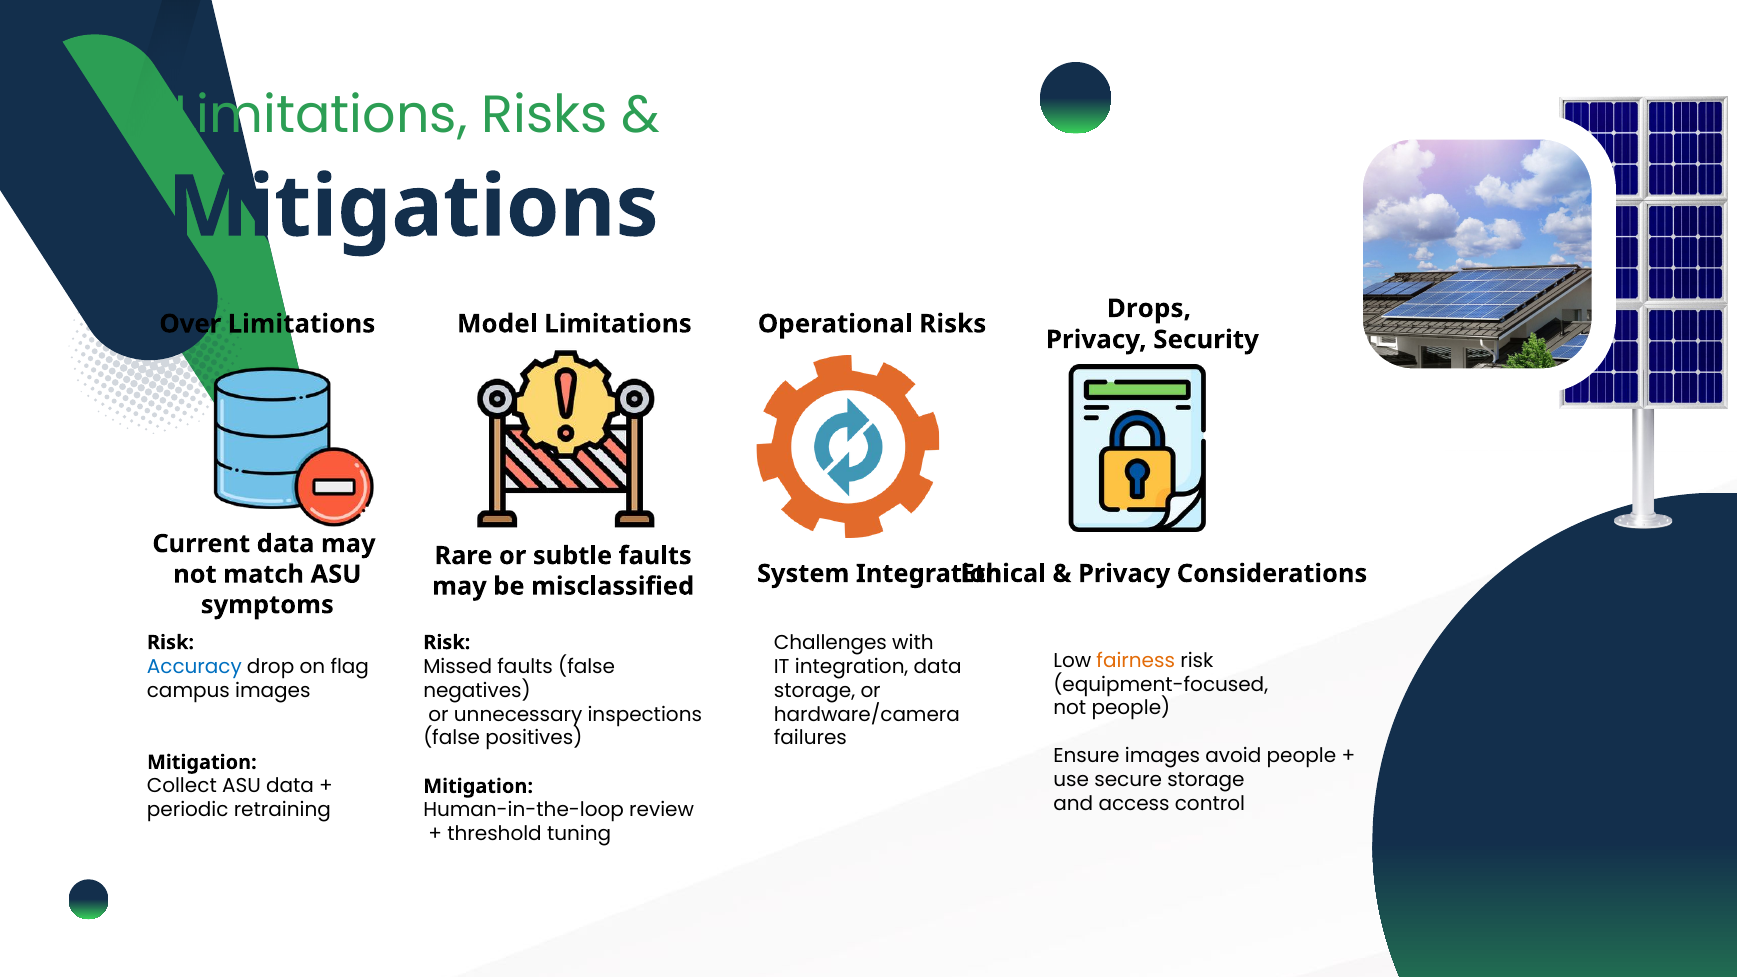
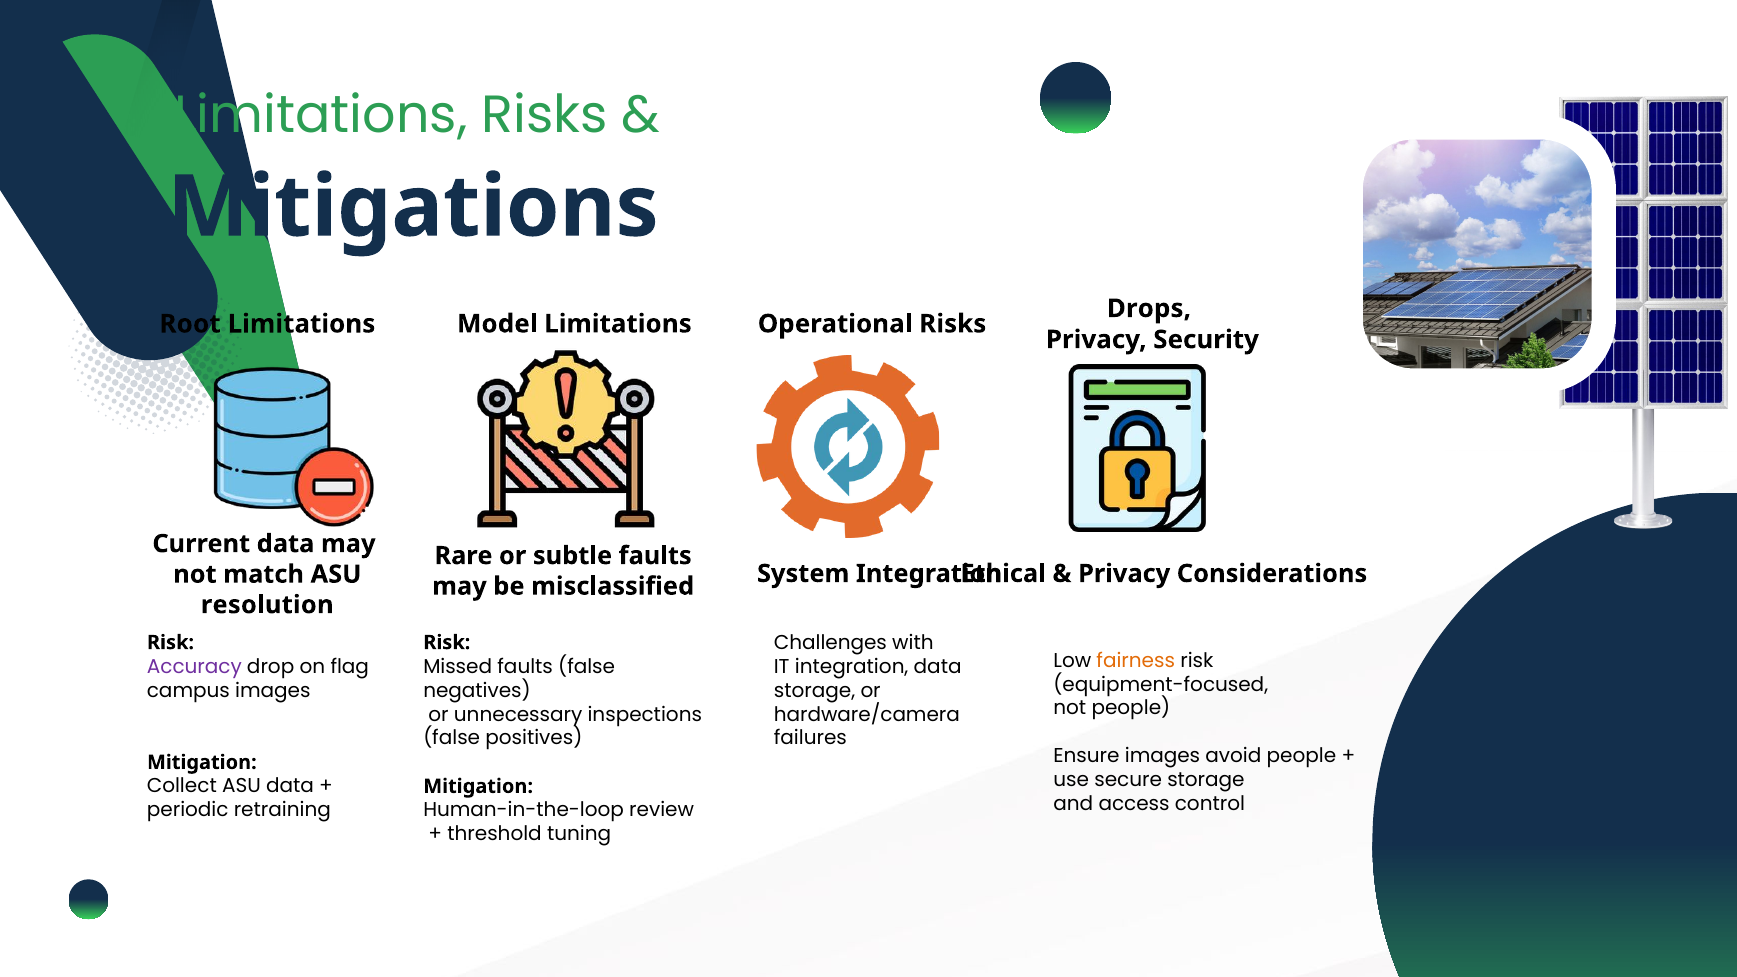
Over: Over -> Root
symptoms: symptoms -> resolution
Accuracy colour: blue -> purple
